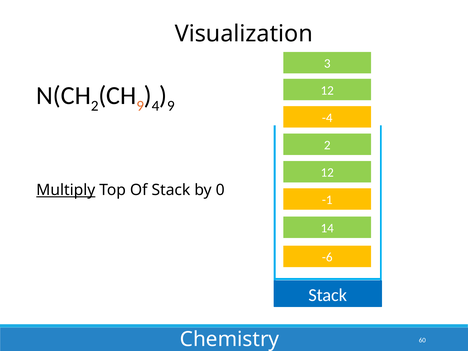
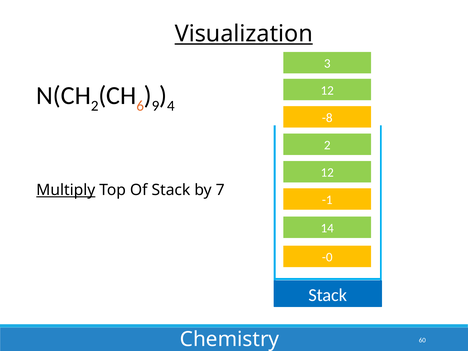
Visualization underline: none -> present
9 at (140, 106): 9 -> 6
4: 4 -> 9
9 at (171, 106): 9 -> 4
-4: -4 -> -8
0: 0 -> 7
-6: -6 -> -0
